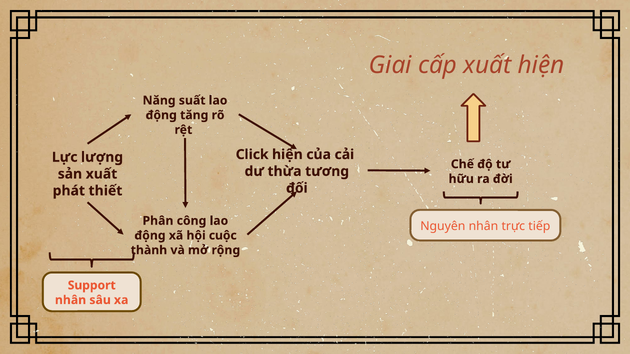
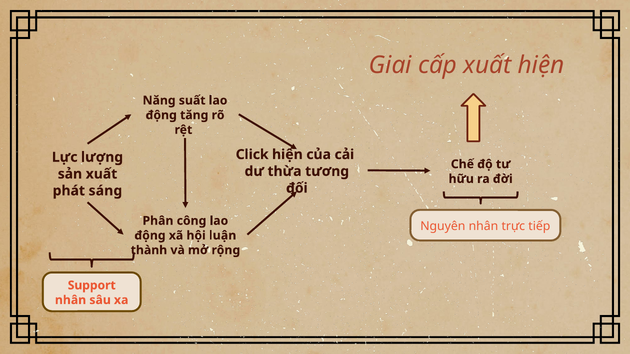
thiết: thiết -> sáng
cuộc: cuộc -> luận
